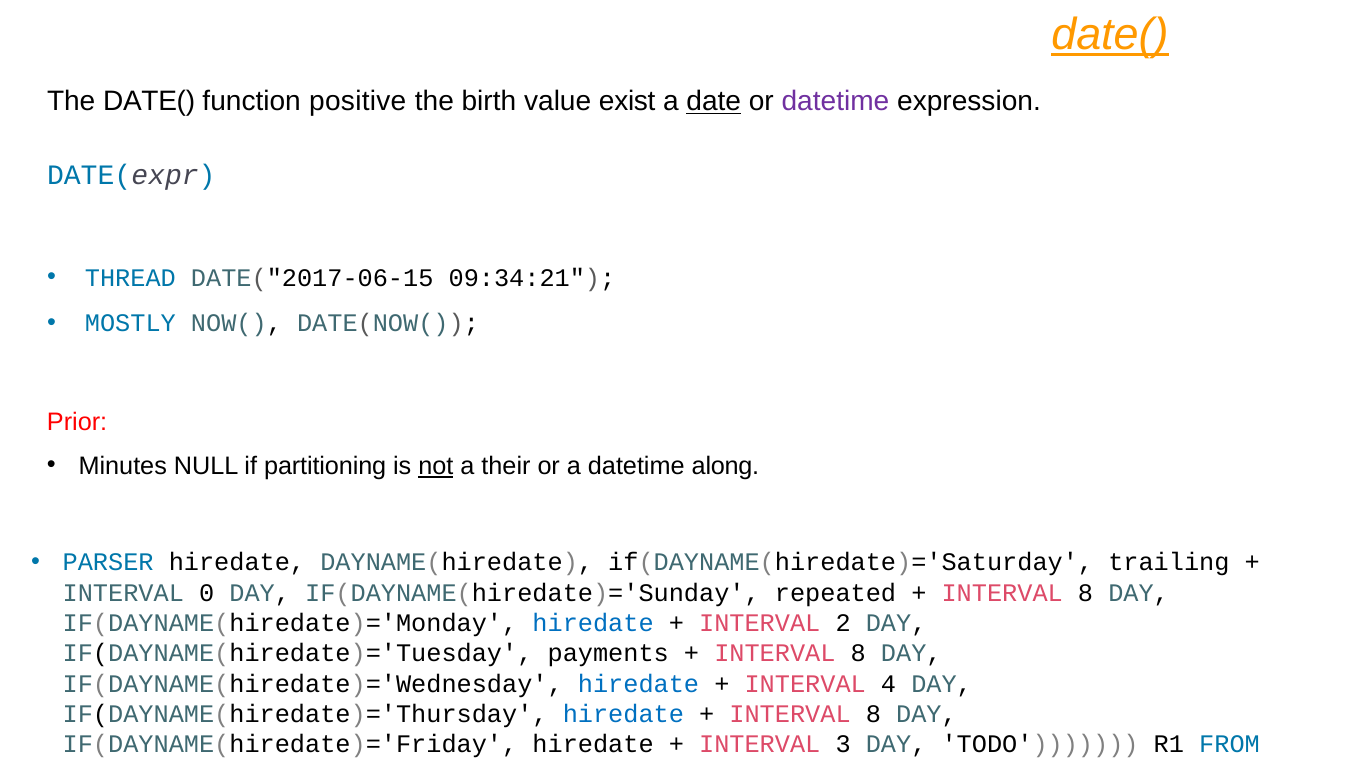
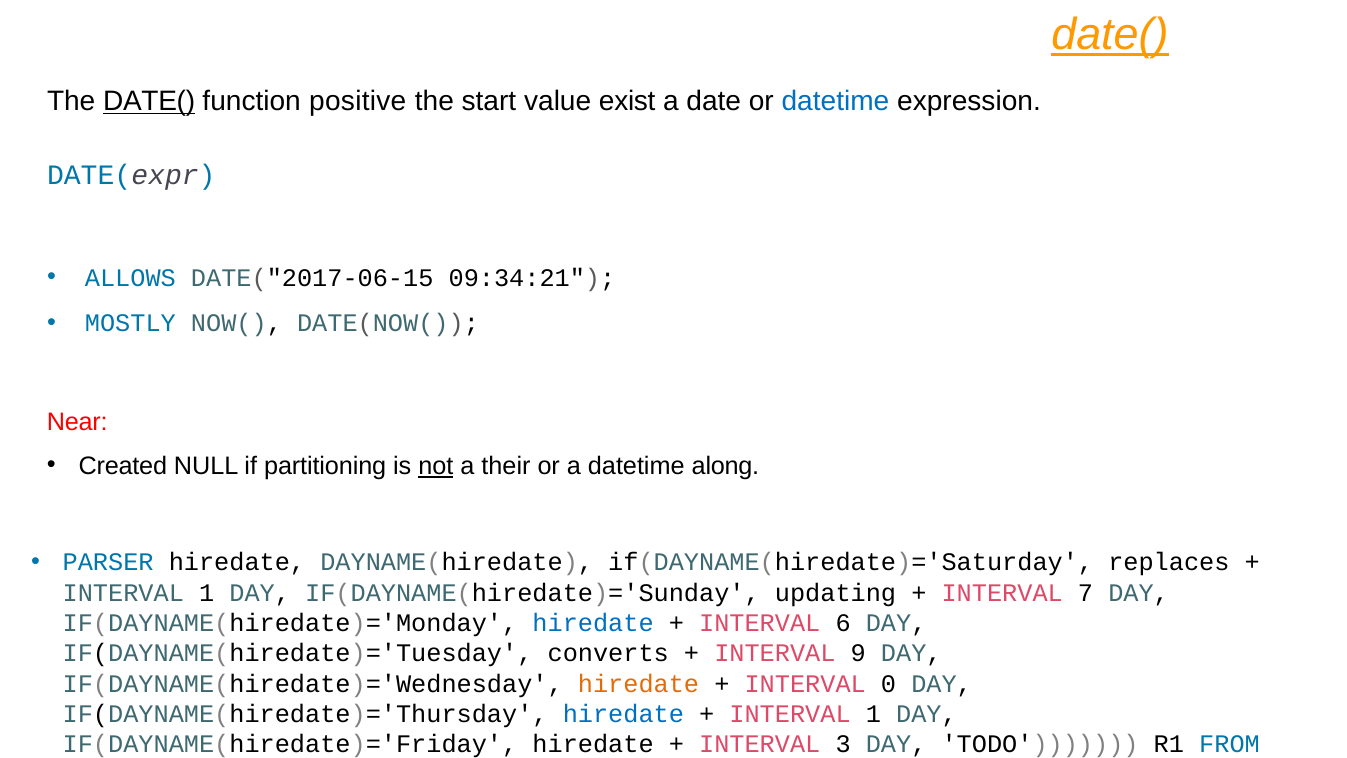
DATE( at (149, 101) underline: none -> present
birth: birth -> start
date underline: present -> none
datetime at (835, 101) colour: purple -> blue
THREAD: THREAD -> ALLOWS
Prior: Prior -> Near
Minutes: Minutes -> Created
trailing: trailing -> replaces
0 at (207, 593): 0 -> 1
repeated: repeated -> updating
8 at (1086, 593): 8 -> 7
2: 2 -> 6
payments: payments -> converts
8 at (858, 653): 8 -> 9
hiredate at (639, 684) colour: blue -> orange
4: 4 -> 0
8 at (873, 714): 8 -> 1
